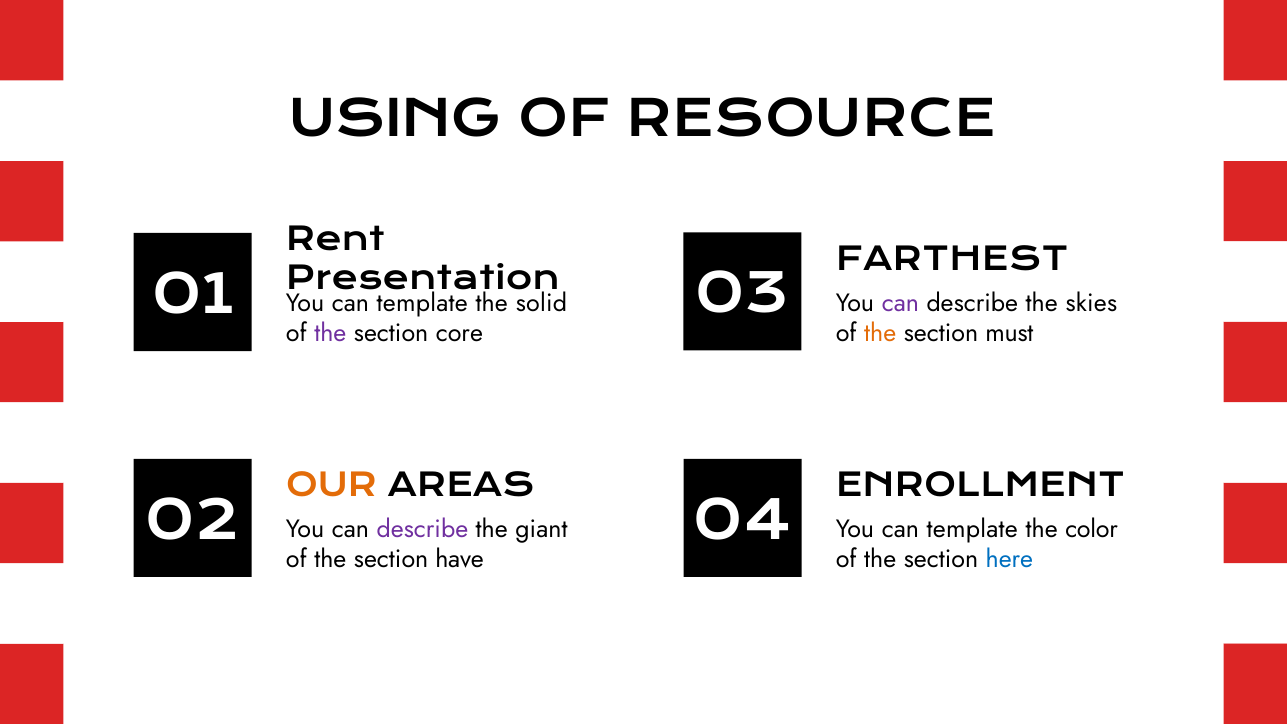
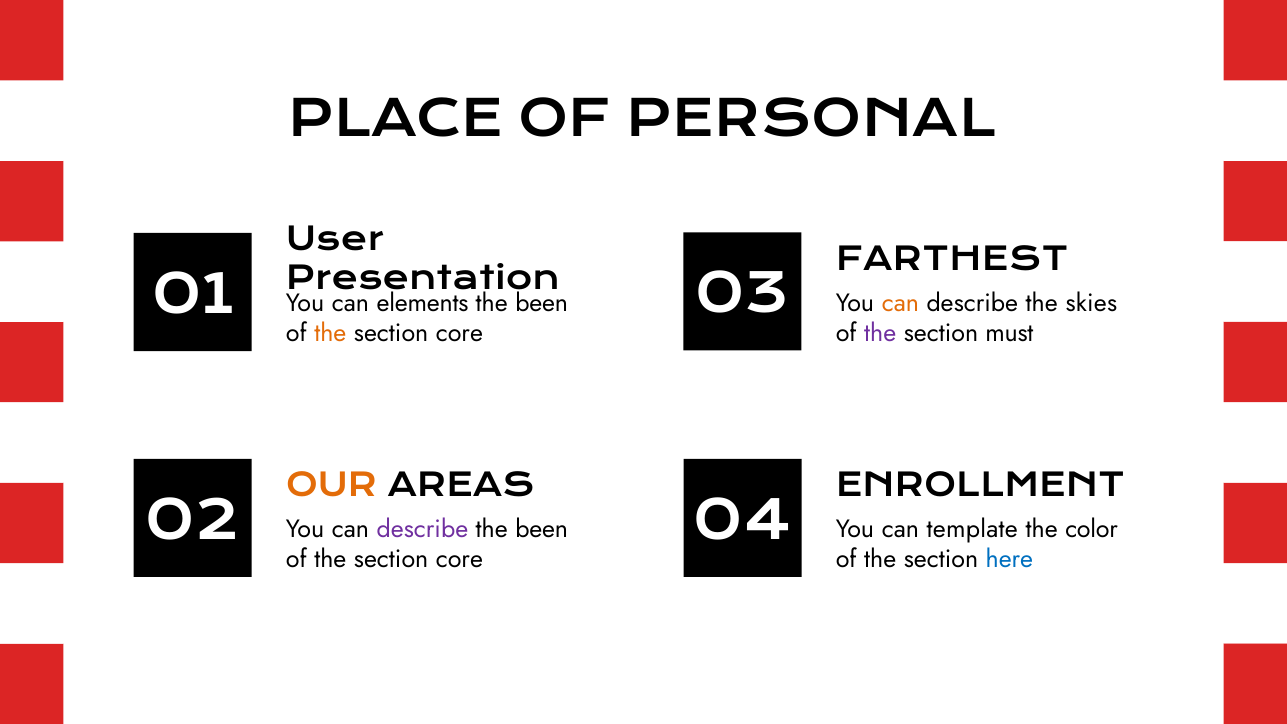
USING: USING -> PLACE
RESOURCE: RESOURCE -> PERSONAL
Rent: Rent -> User
template at (422, 303): template -> elements
solid at (541, 303): solid -> been
can at (900, 303) colour: purple -> orange
the at (330, 333) colour: purple -> orange
the at (880, 333) colour: orange -> purple
giant at (542, 529): giant -> been
have at (460, 559): have -> core
